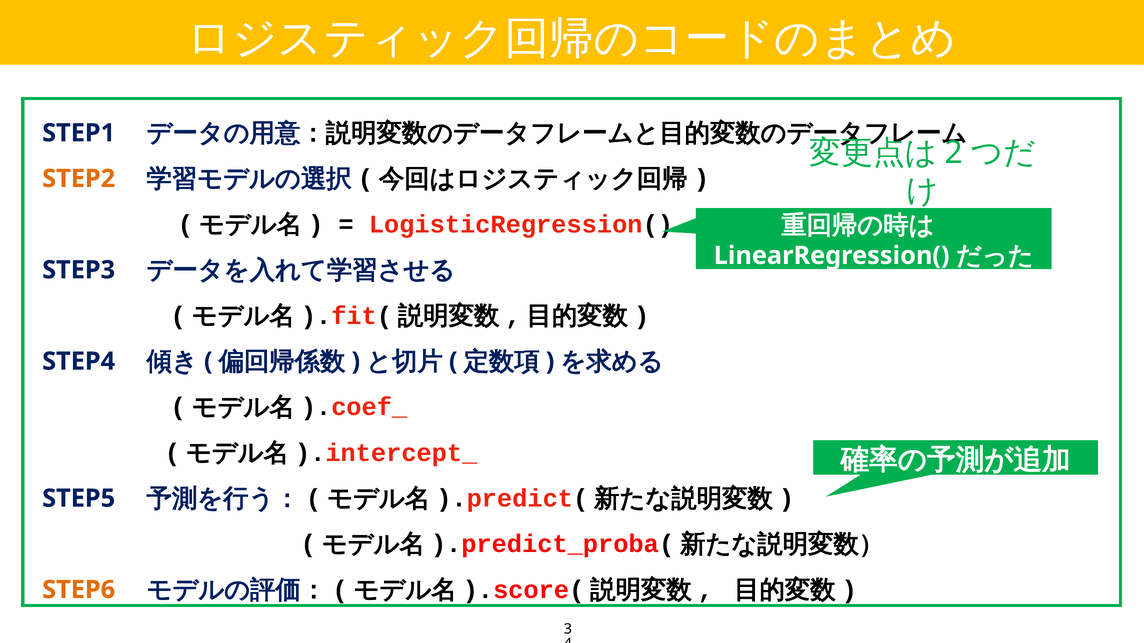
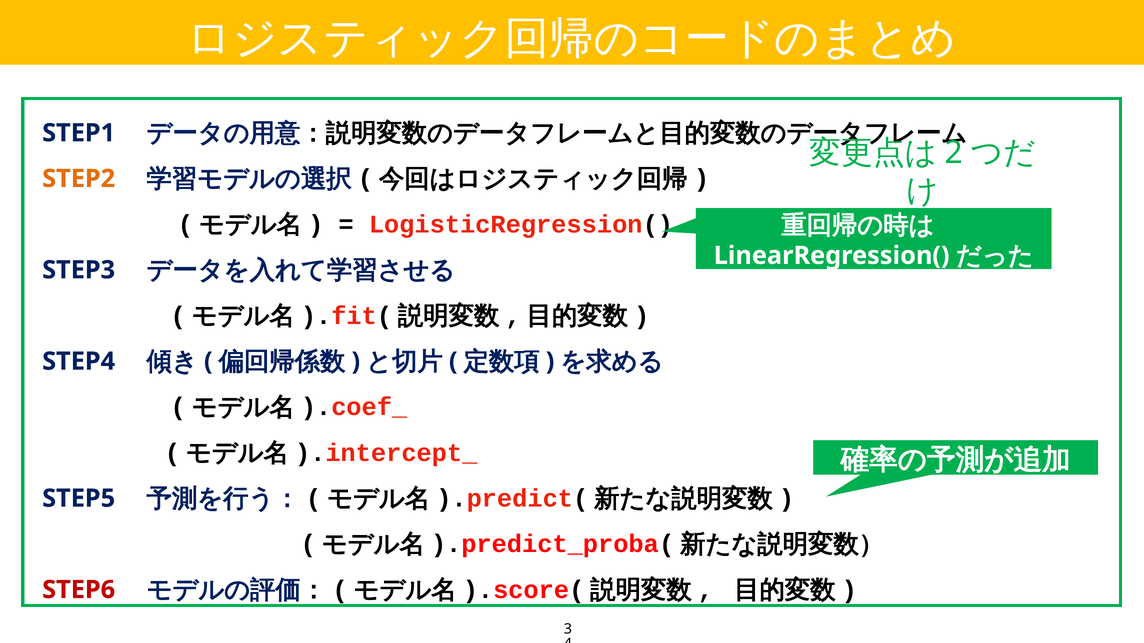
STEP6 colour: orange -> red
